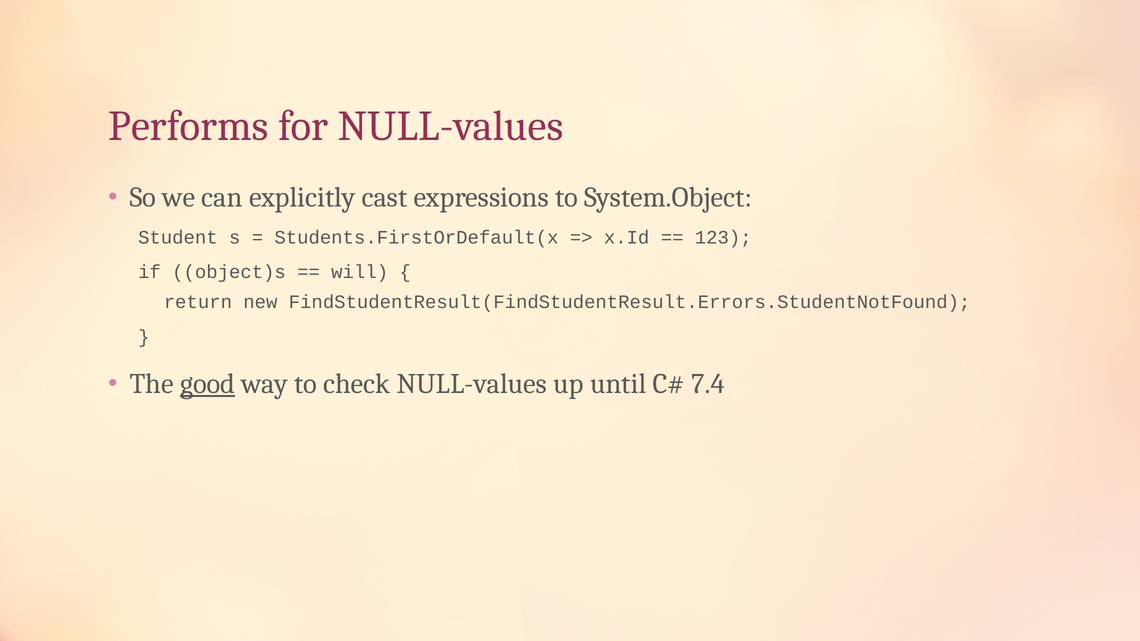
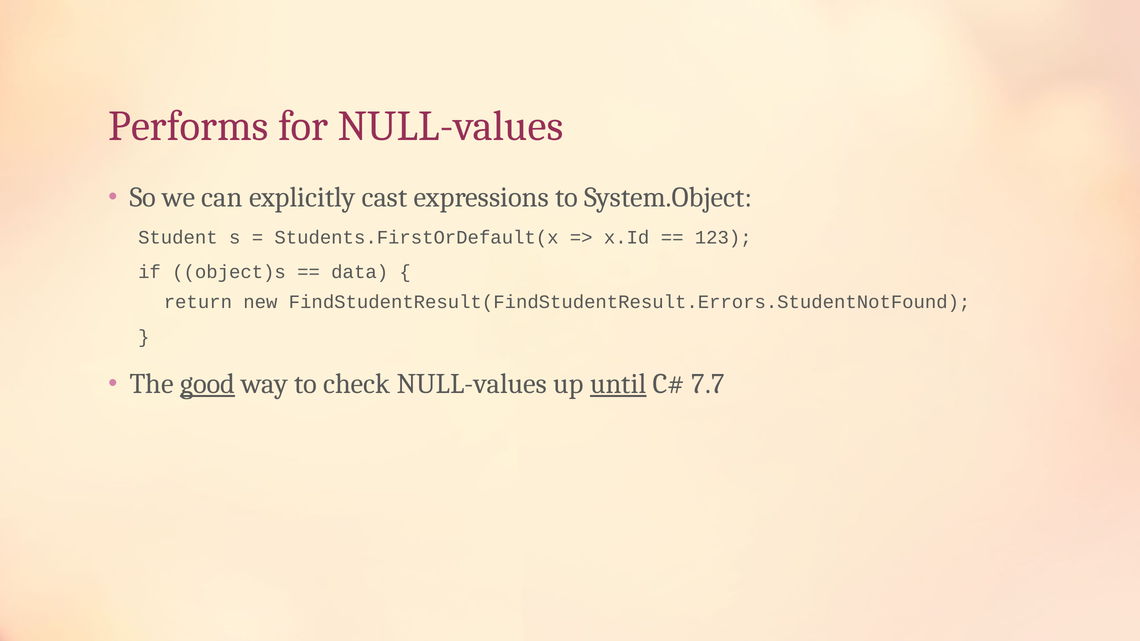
will: will -> data
until underline: none -> present
7.4: 7.4 -> 7.7
